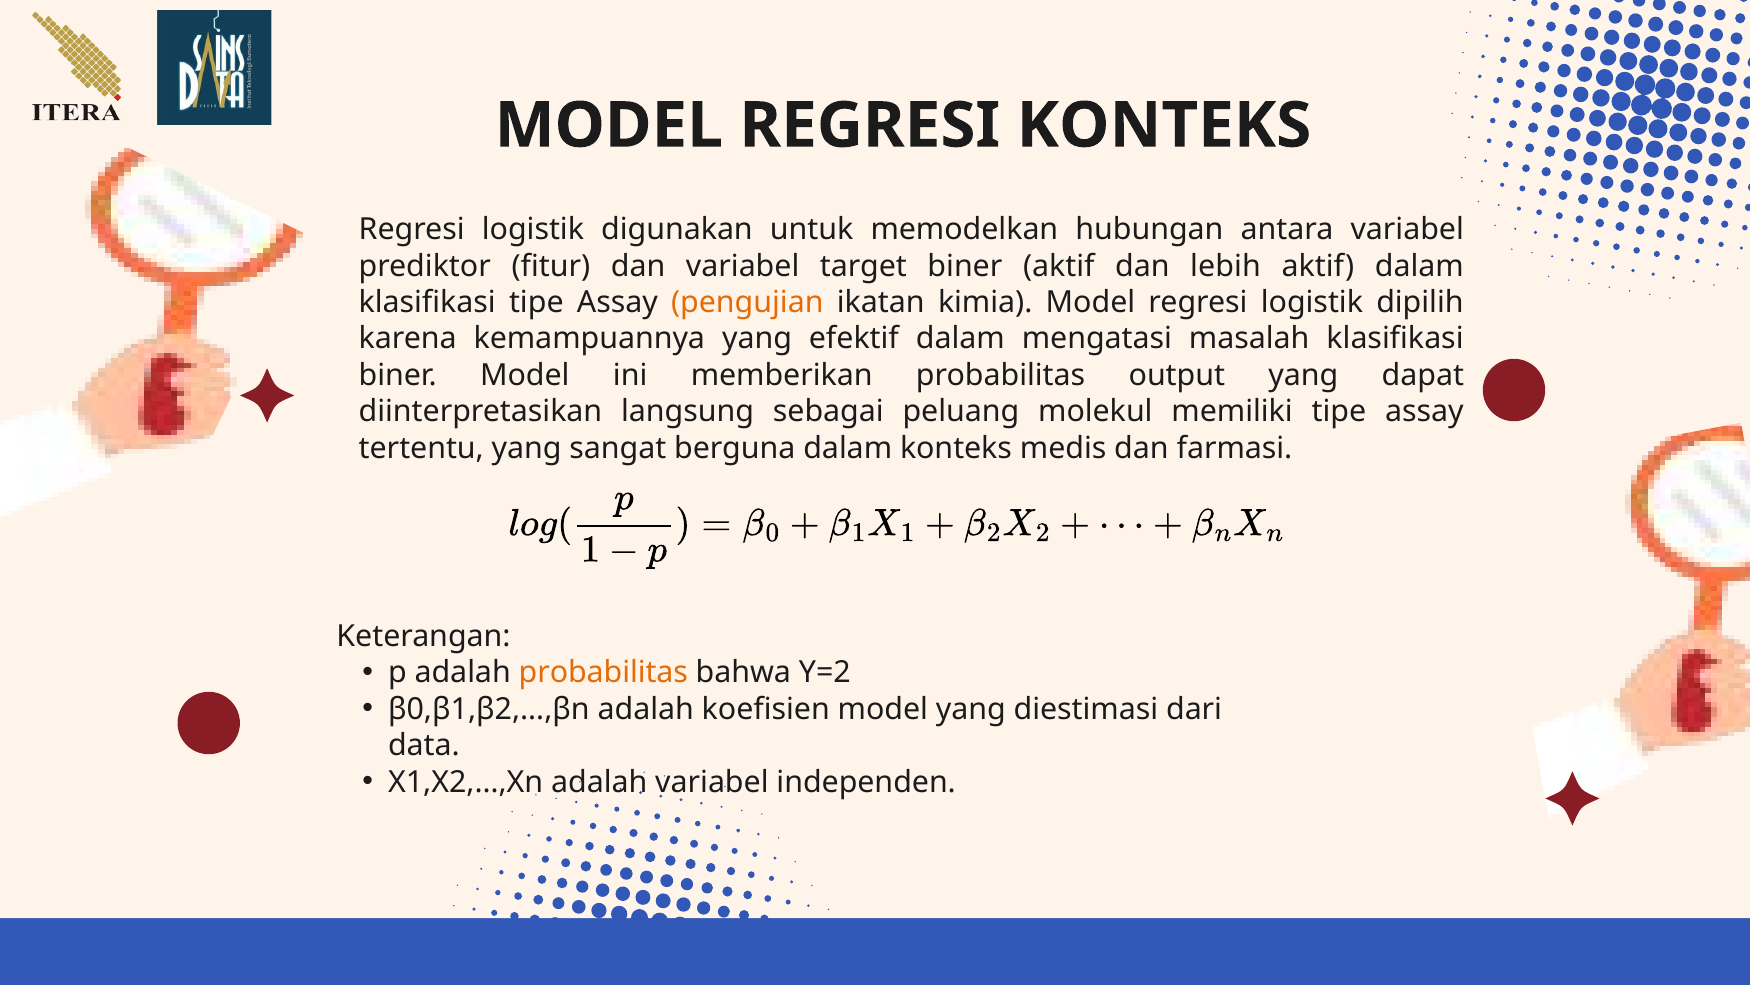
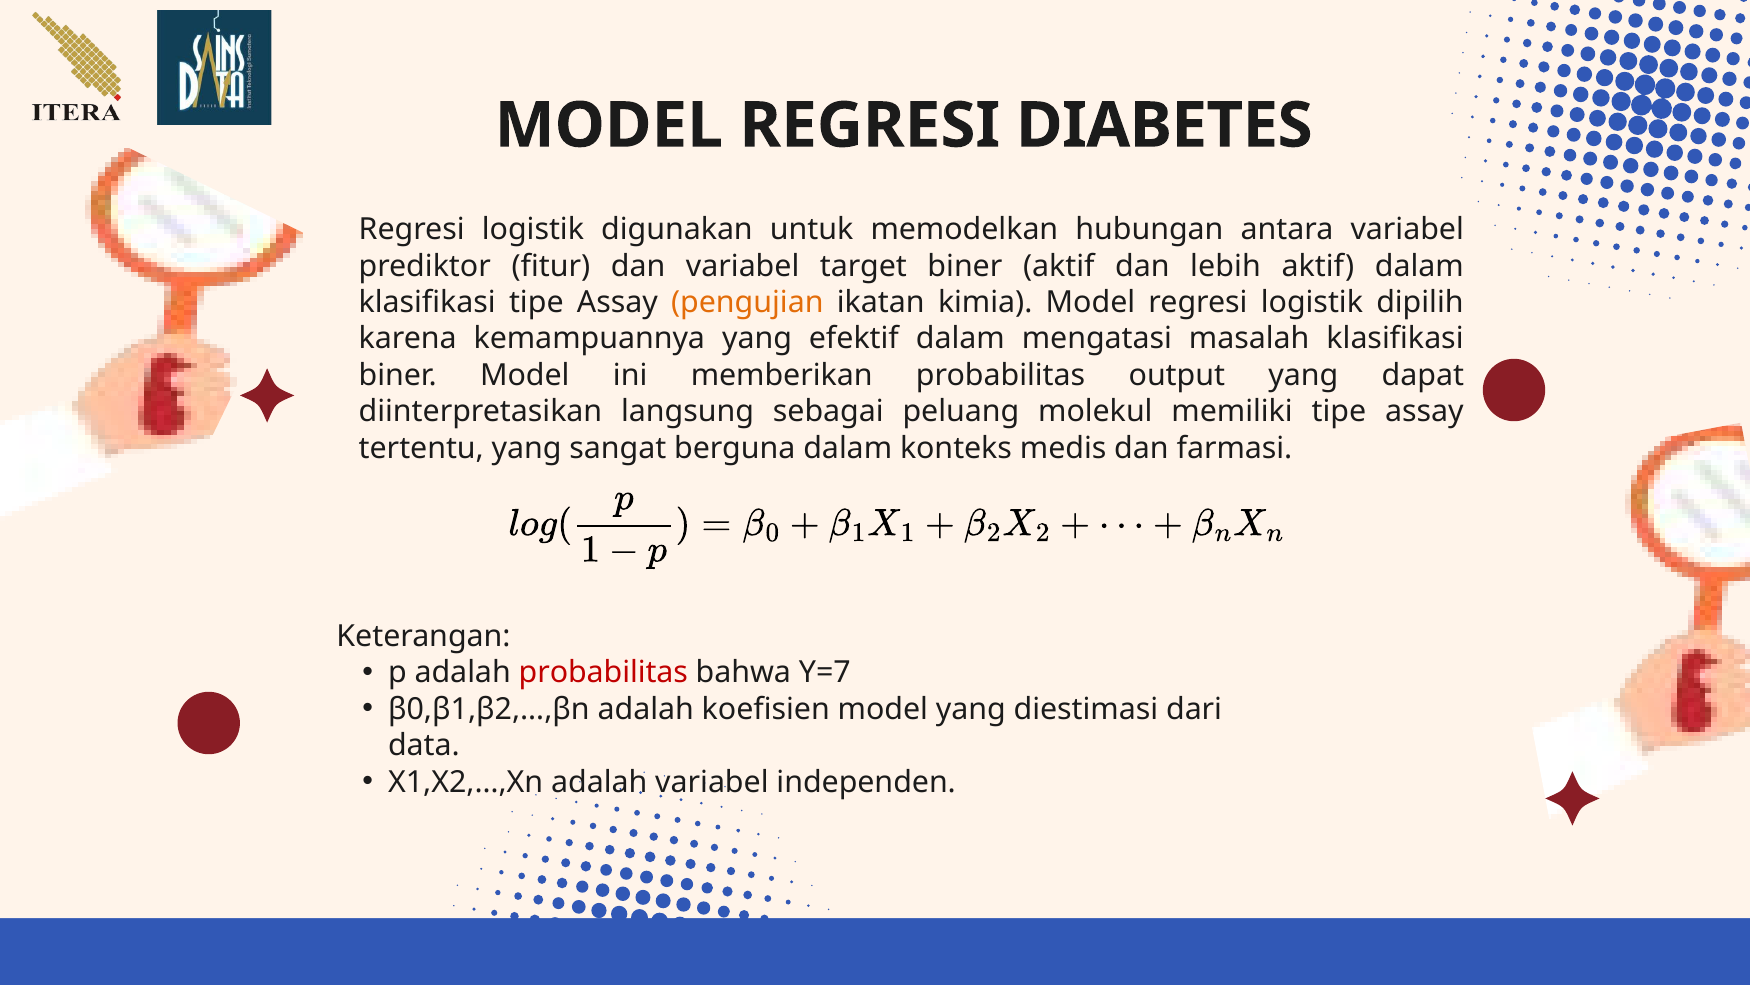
REGRESI KONTEKS: KONTEKS -> DIABETES
probabilitas at (603, 673) colour: orange -> red
Y=2: Y=2 -> Y=7
